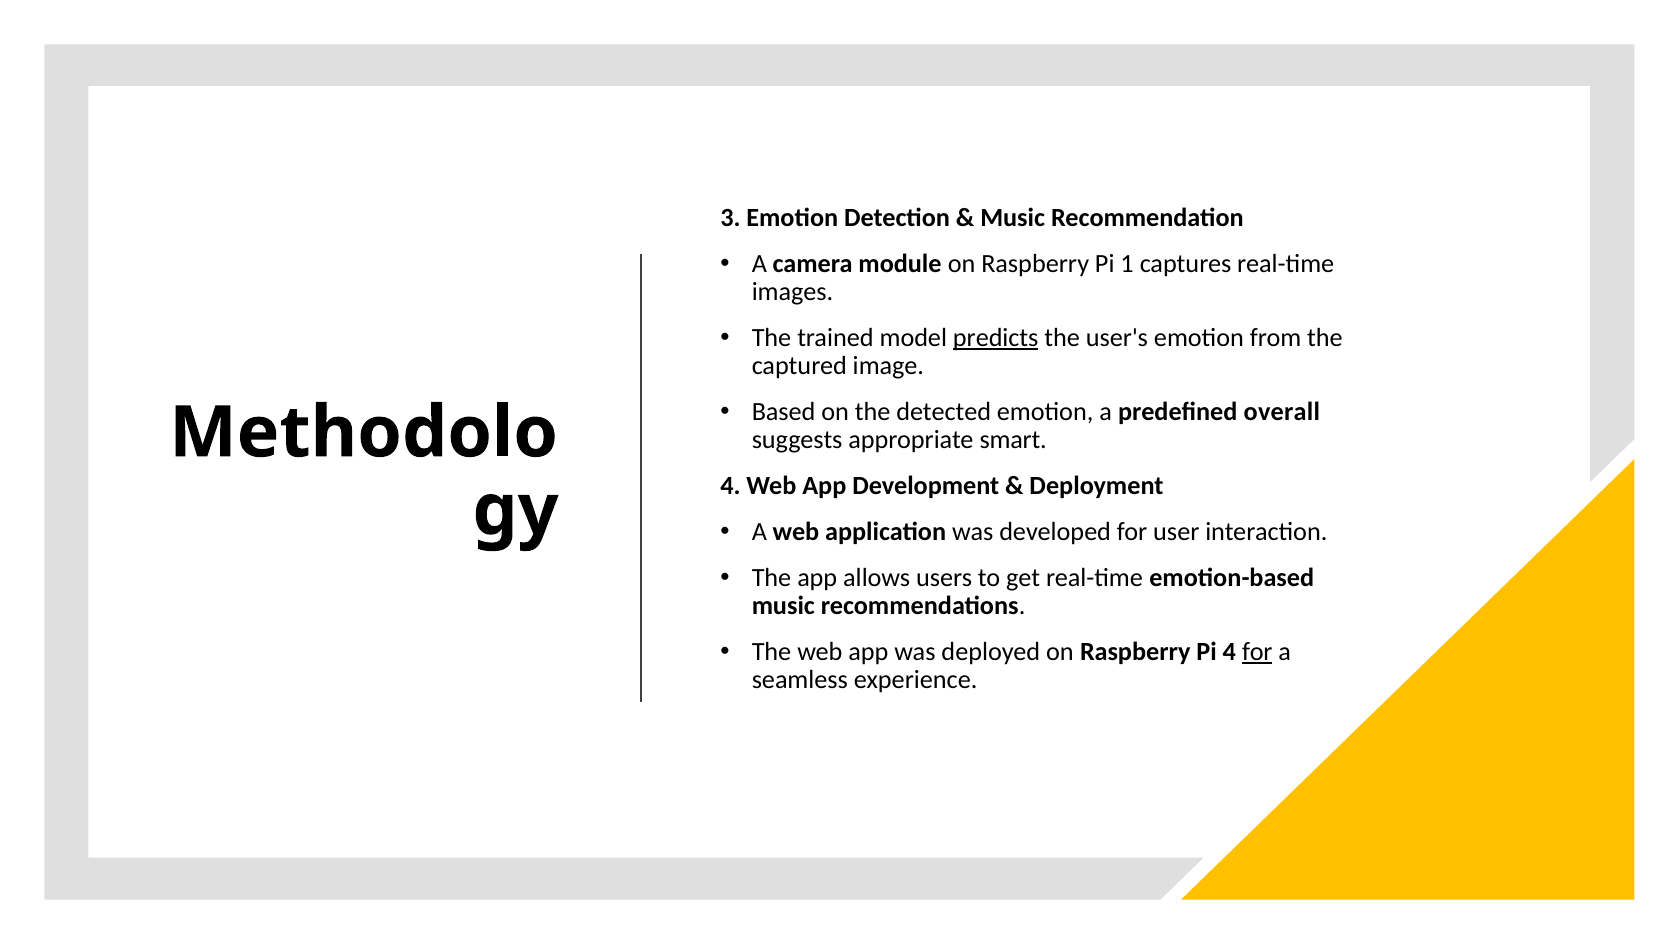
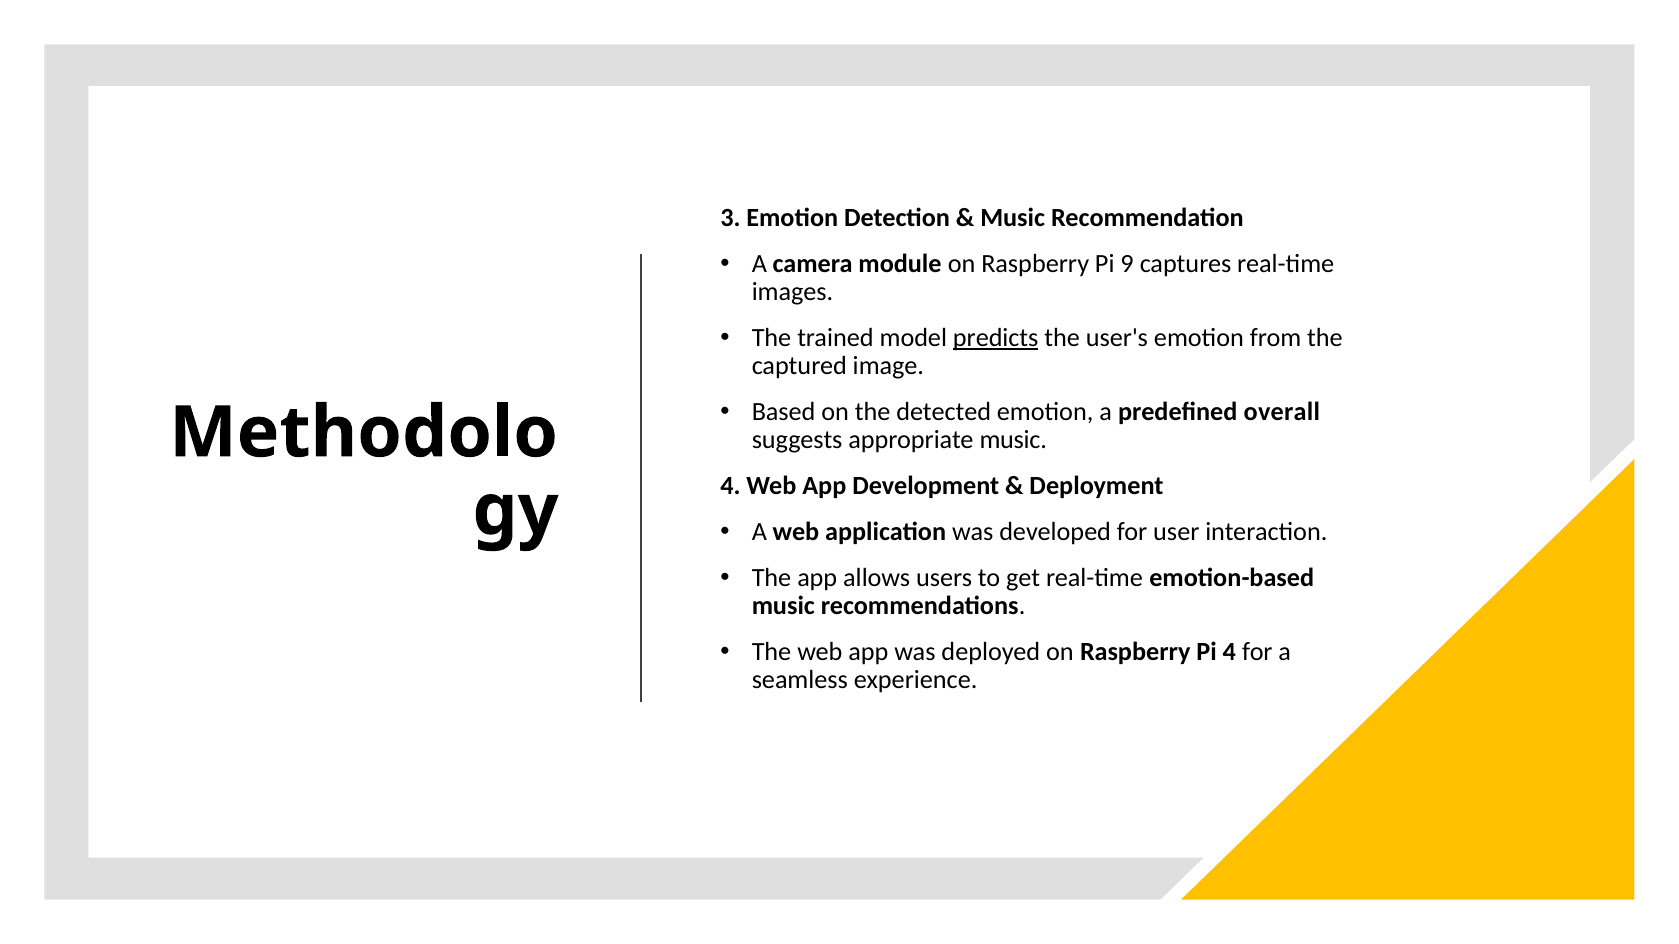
1: 1 -> 9
appropriate smart: smart -> music
for at (1257, 652) underline: present -> none
